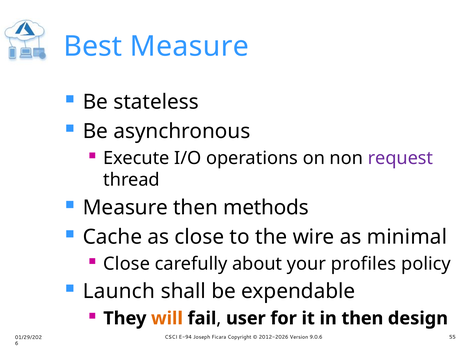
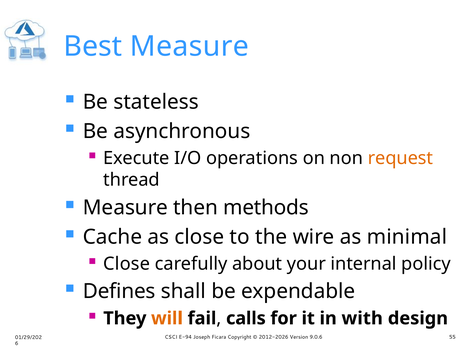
request colour: purple -> orange
profiles: profiles -> internal
Launch: Launch -> Defines
user: user -> calls
in then: then -> with
